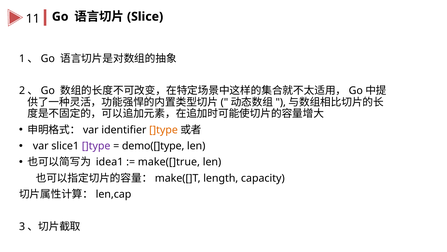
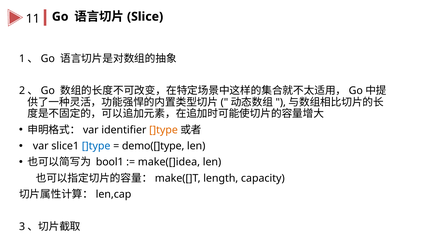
]type at (96, 146) colour: purple -> blue
idea1: idea1 -> bool1
make([]true: make([]true -> make([]idea
